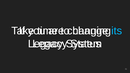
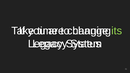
its colour: light blue -> light green
